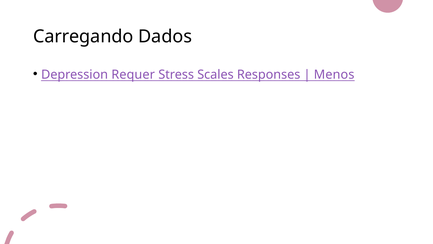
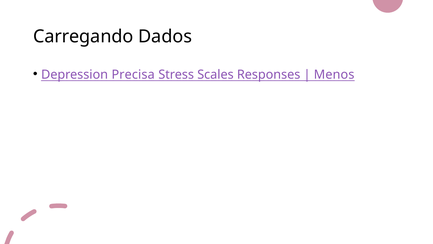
Requer: Requer -> Precisa
